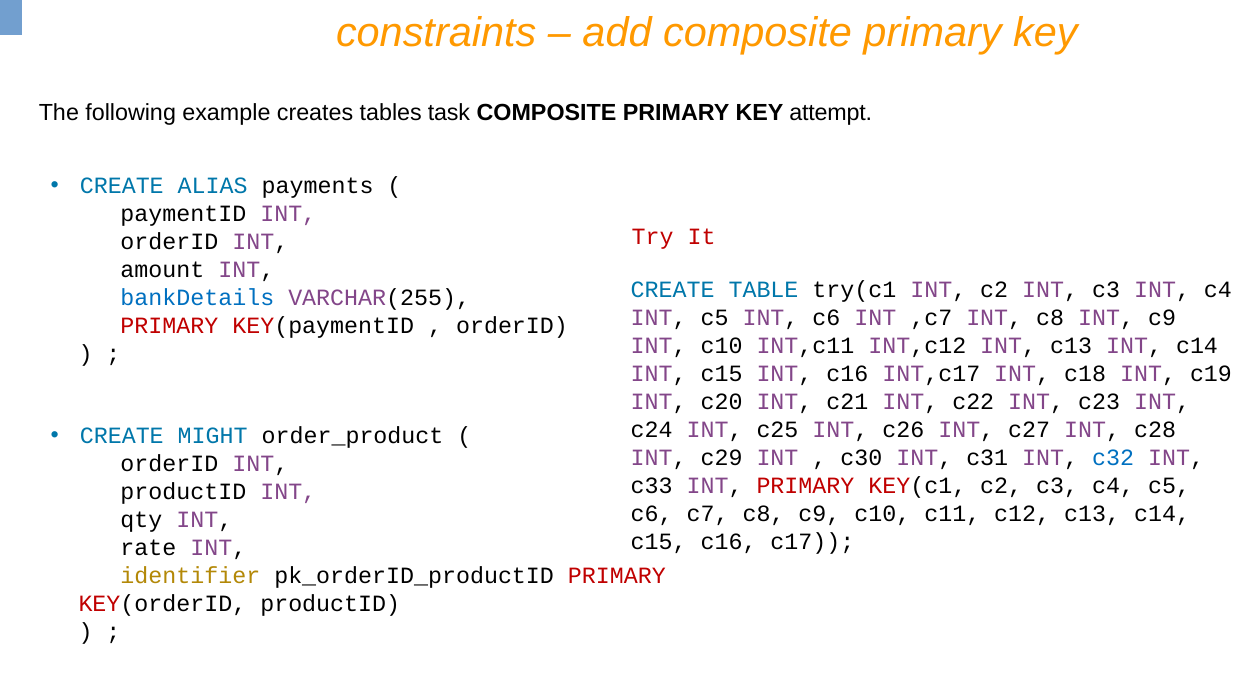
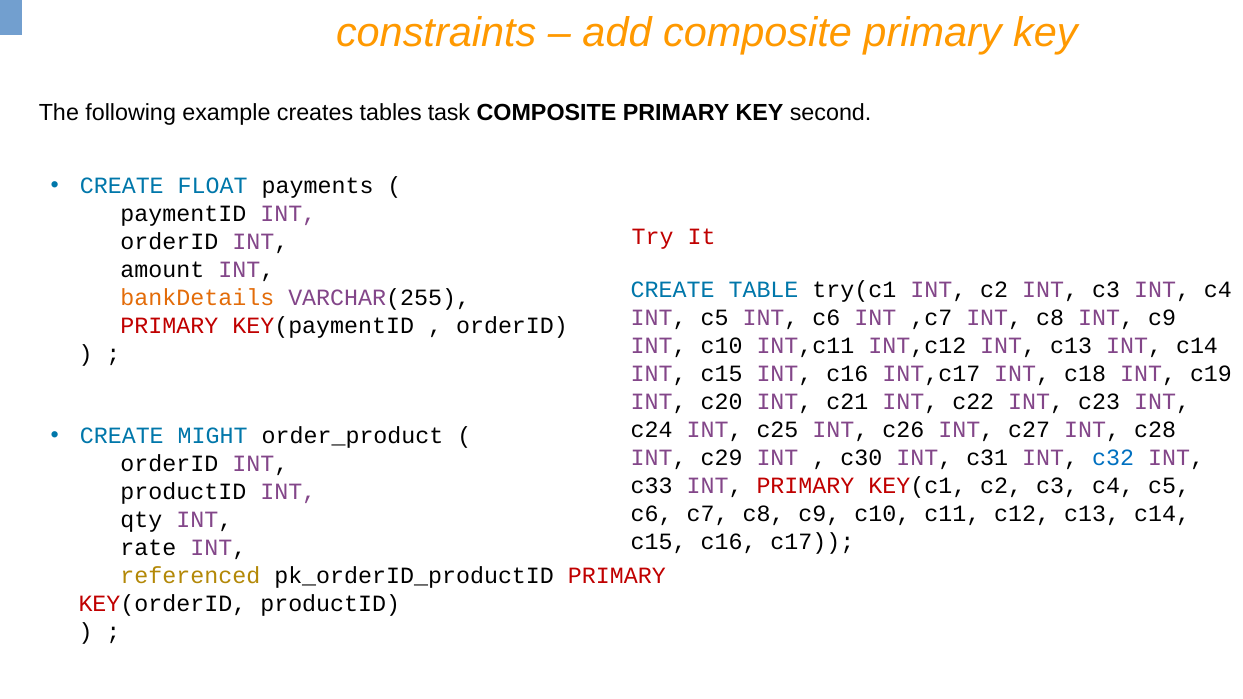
attempt: attempt -> second
ALIAS: ALIAS -> FLOAT
bankDetails colour: blue -> orange
identifier: identifier -> referenced
